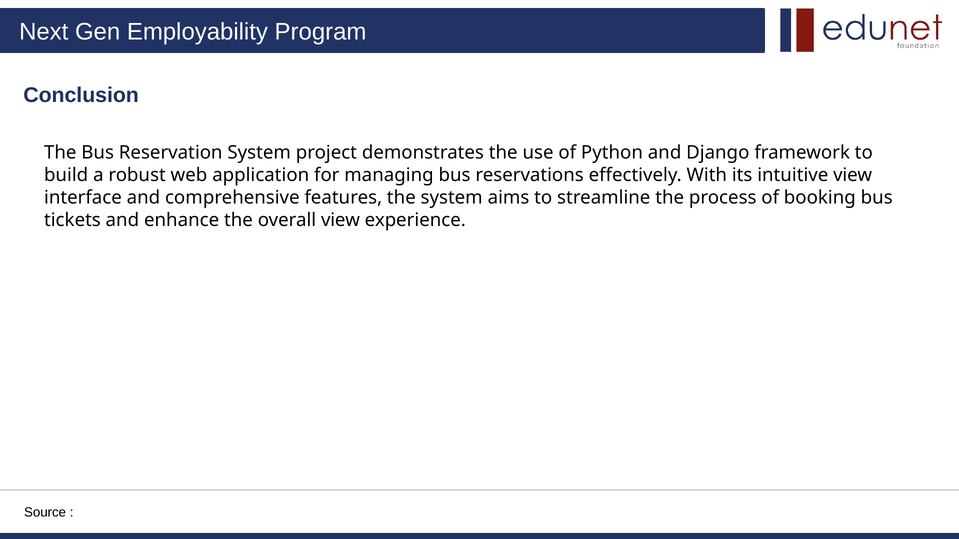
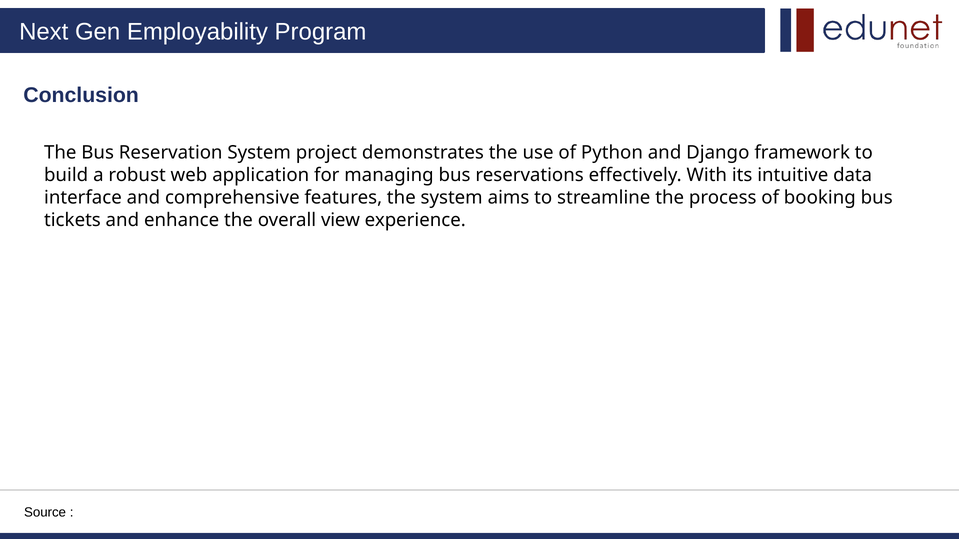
intuitive view: view -> data
